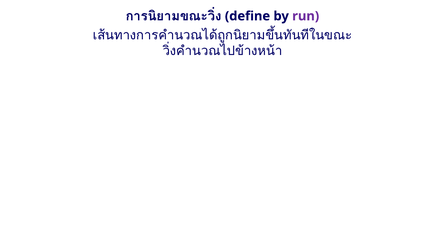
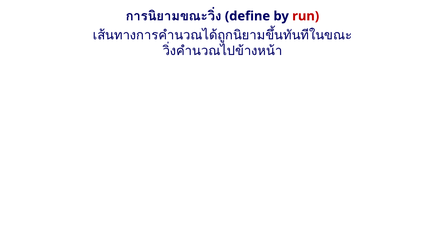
run colour: purple -> red
